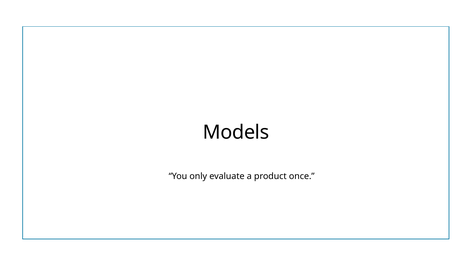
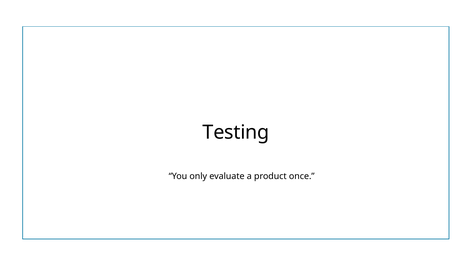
Models: Models -> Testing
